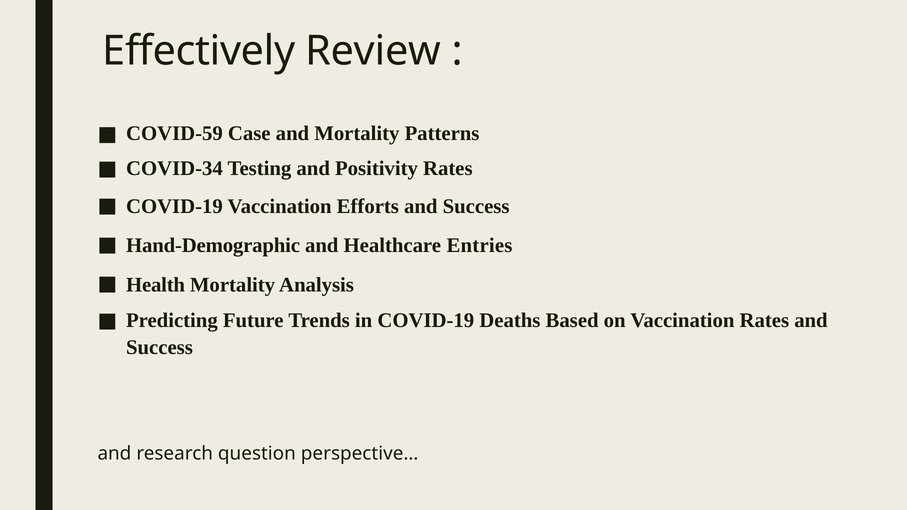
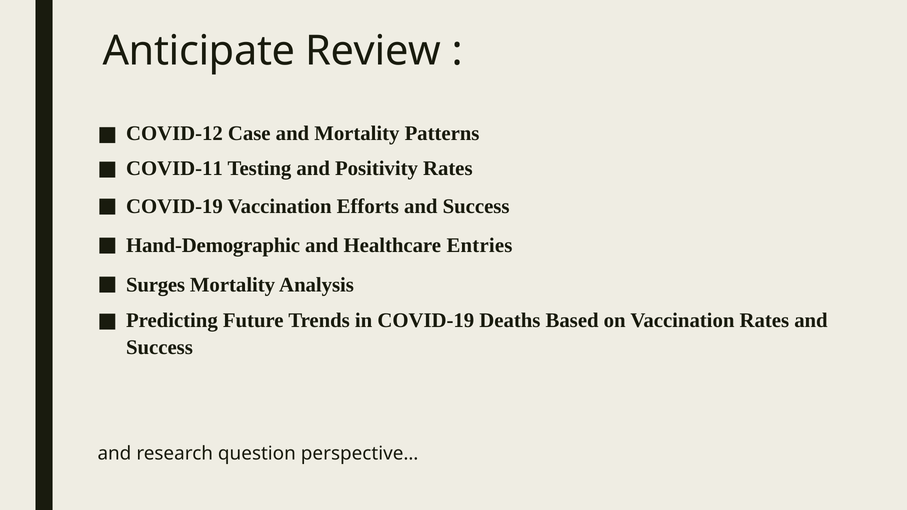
Effectively: Effectively -> Anticipate
COVID-59: COVID-59 -> COVID-12
COVID-34: COVID-34 -> COVID-11
Health: Health -> Surges
